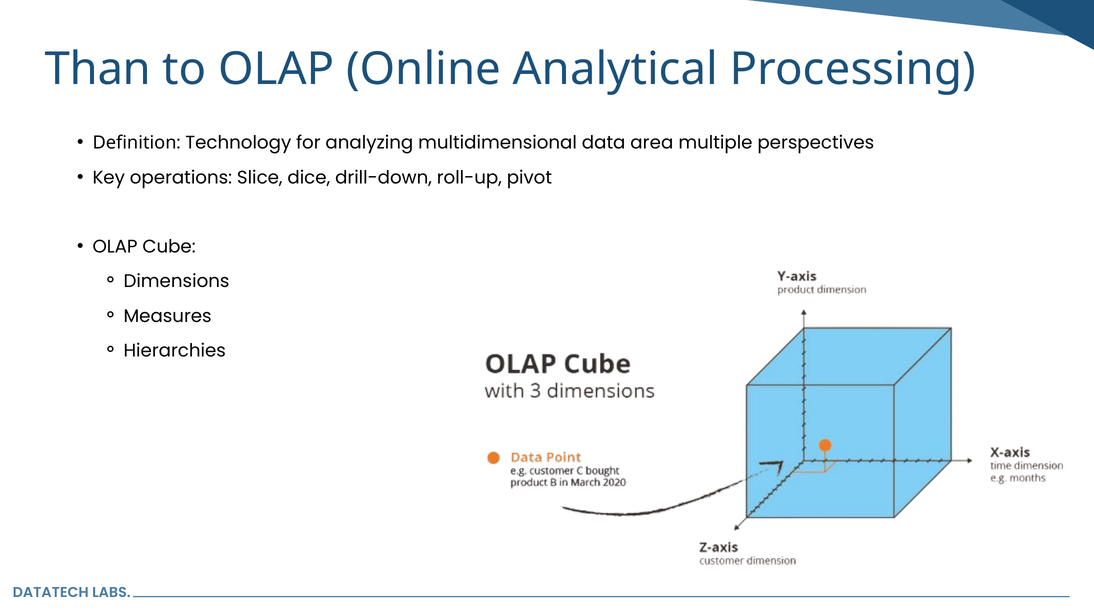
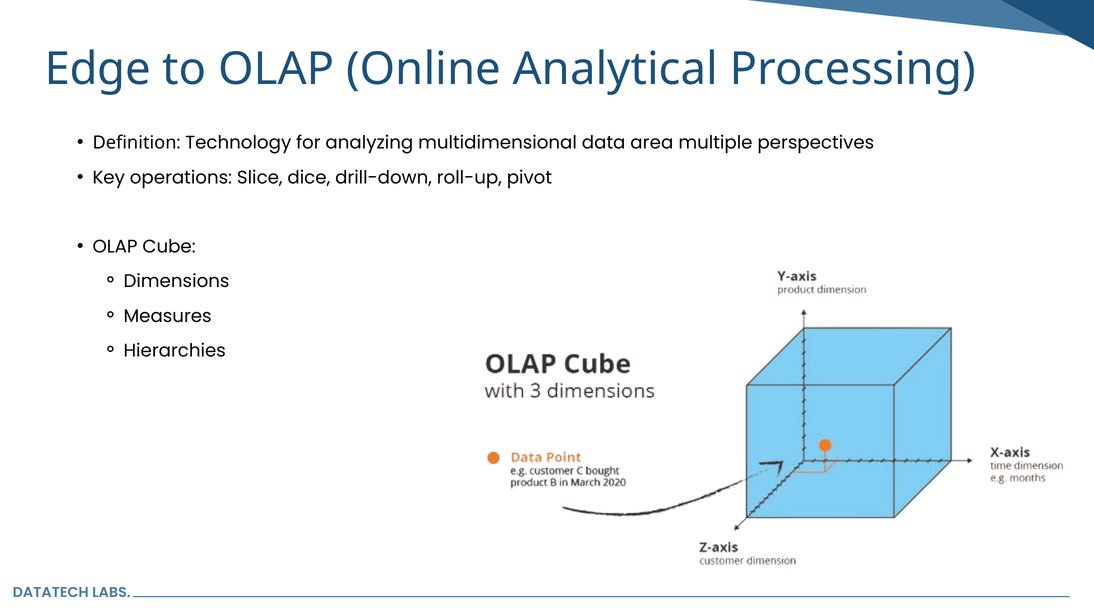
Than: Than -> Edge
